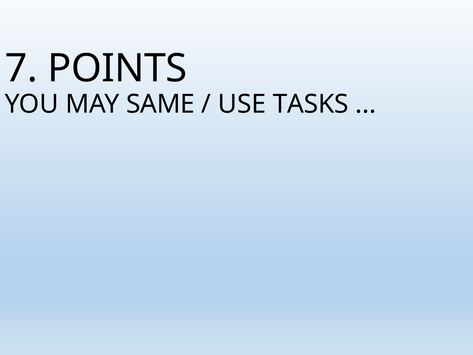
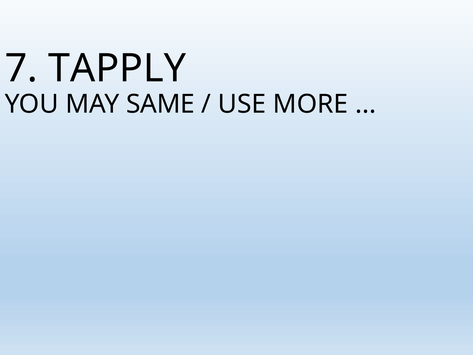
POINTS: POINTS -> TAPPLY
TASKS: TASKS -> MORE
